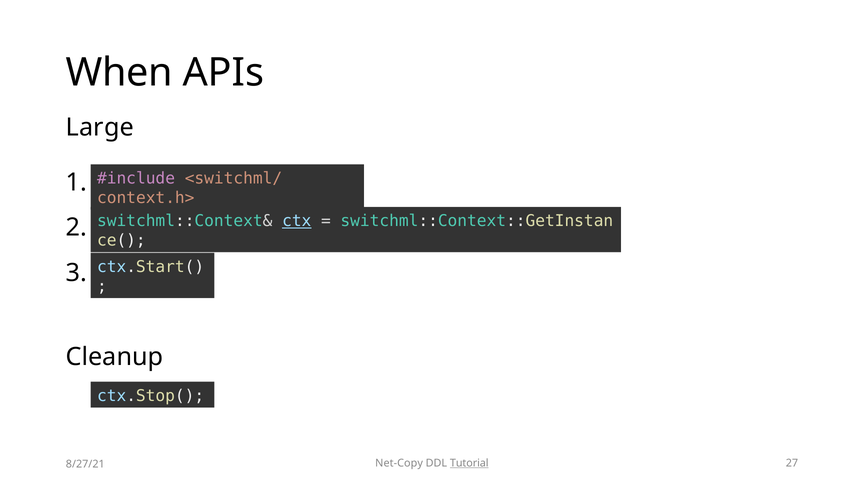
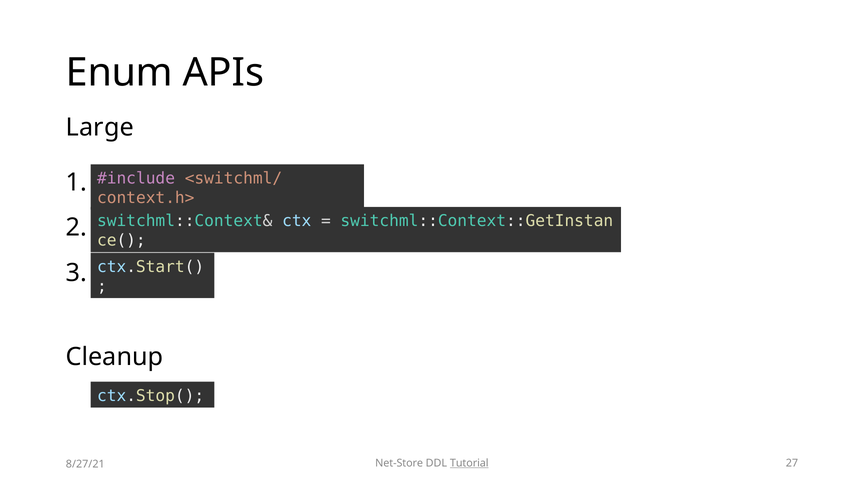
When: When -> Enum
ctx underline: present -> none
Net-Copy: Net-Copy -> Net-Store
